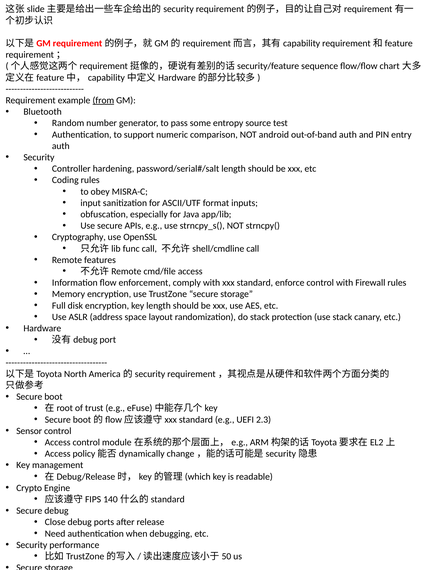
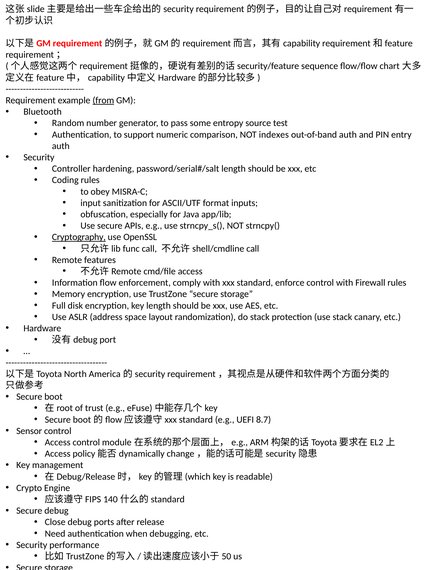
android: android -> indexes
Cryptography underline: none -> present
2.3: 2.3 -> 8.7
